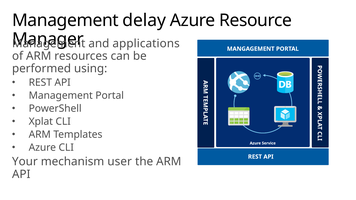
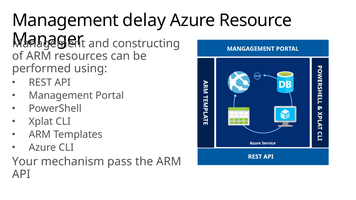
applications: applications -> constructing
user: user -> pass
